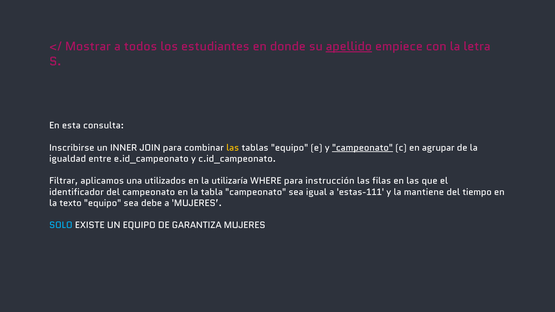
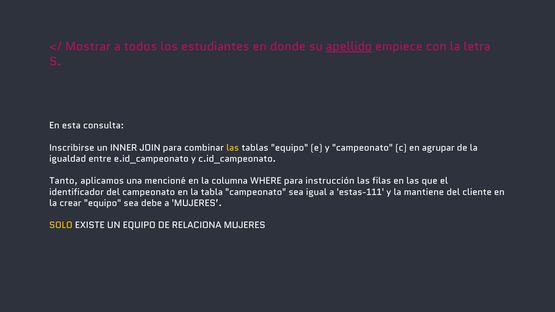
campeonato at (362, 148) underline: present -> none
Filtrar: Filtrar -> Tanto
utilizados: utilizados -> mencioné
utilizaría: utilizaría -> columna
tiempo: tiempo -> cliente
texto: texto -> crear
SOLO colour: light blue -> yellow
GARANTIZA: GARANTIZA -> RELACIONA
